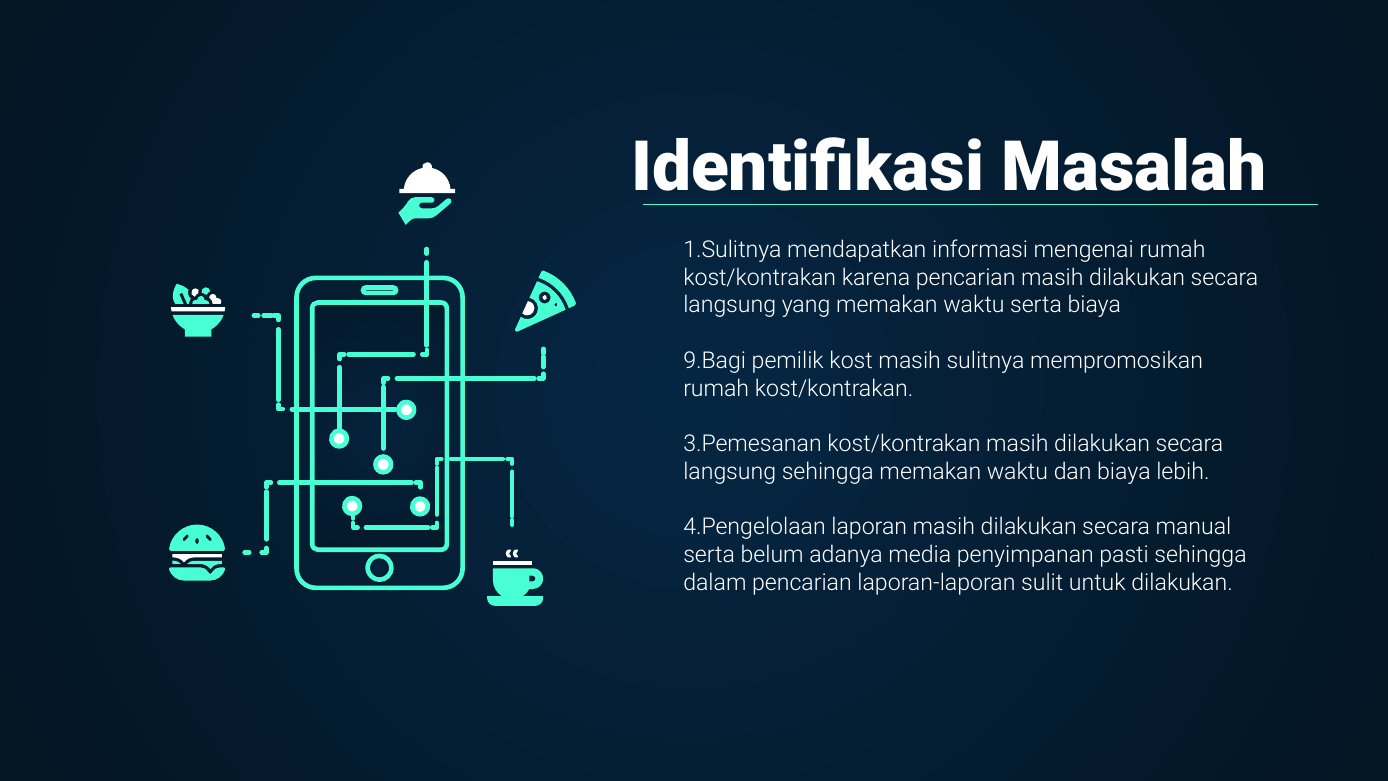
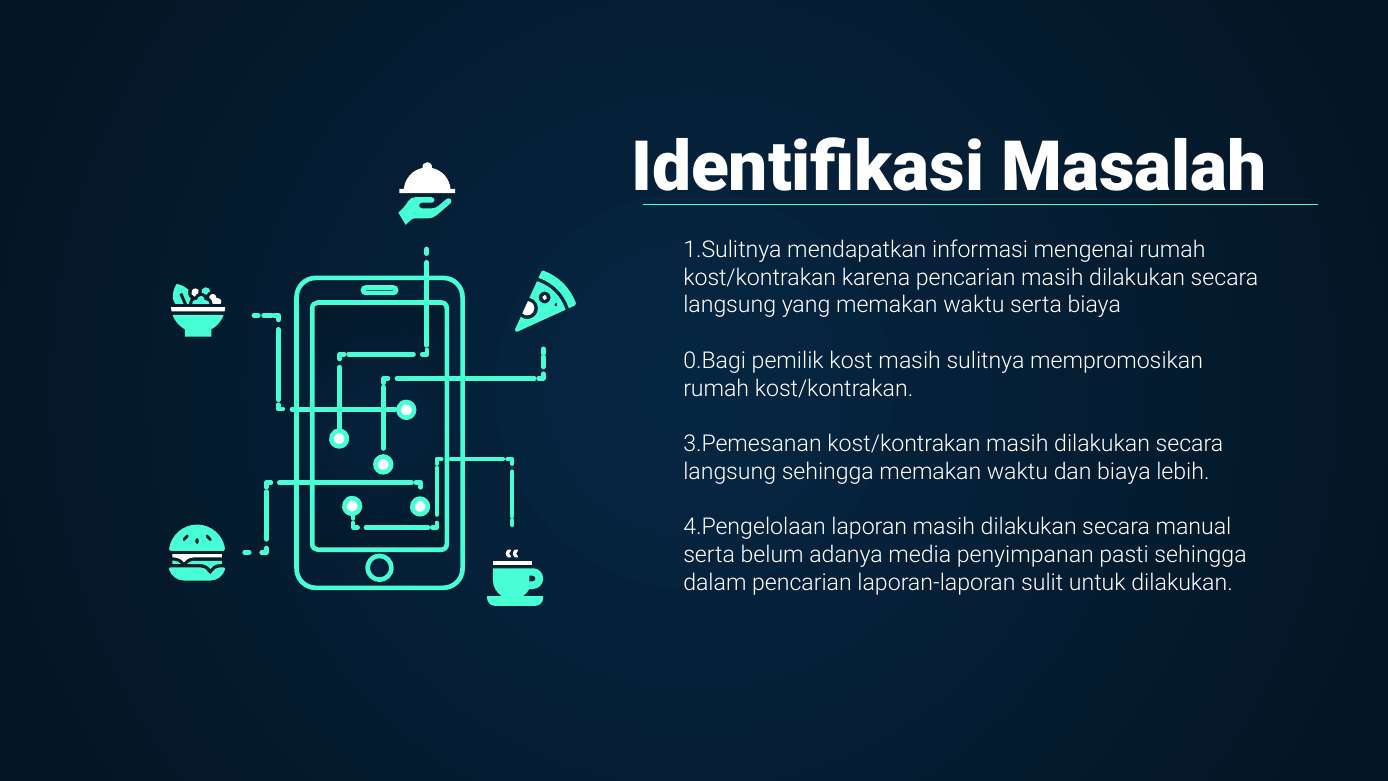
9.Bagi: 9.Bagi -> 0.Bagi
